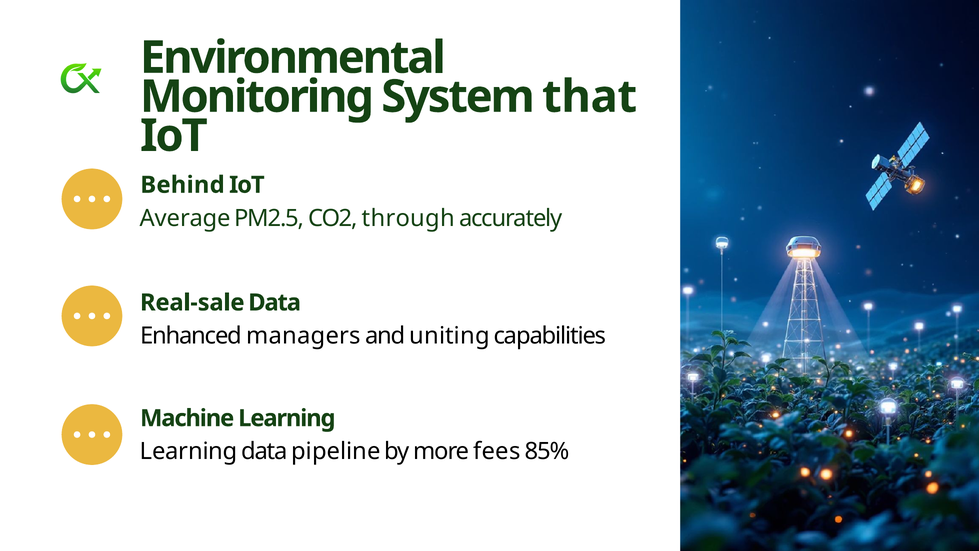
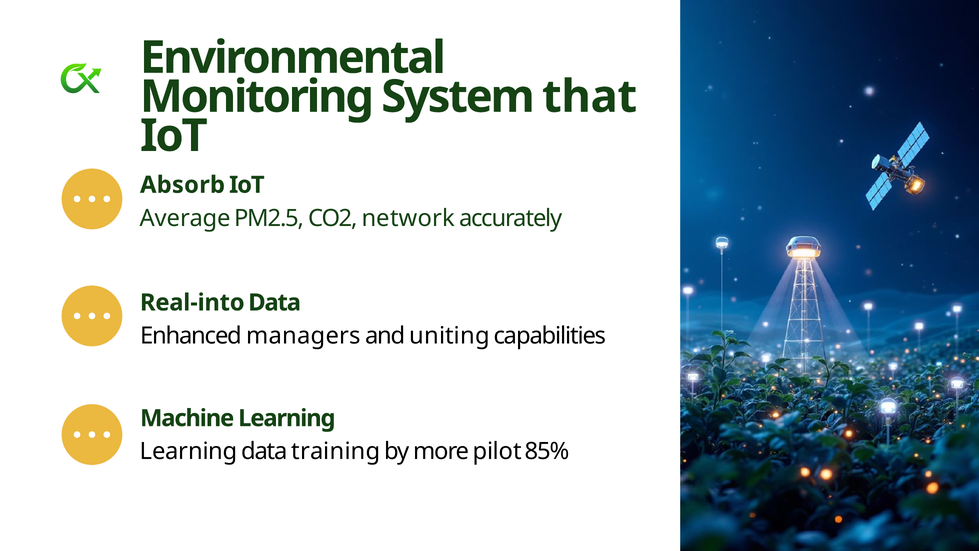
Behind: Behind -> Absorb
through: through -> network
Real-sale: Real-sale -> Real-into
pipeline: pipeline -> training
fees: fees -> pilot
